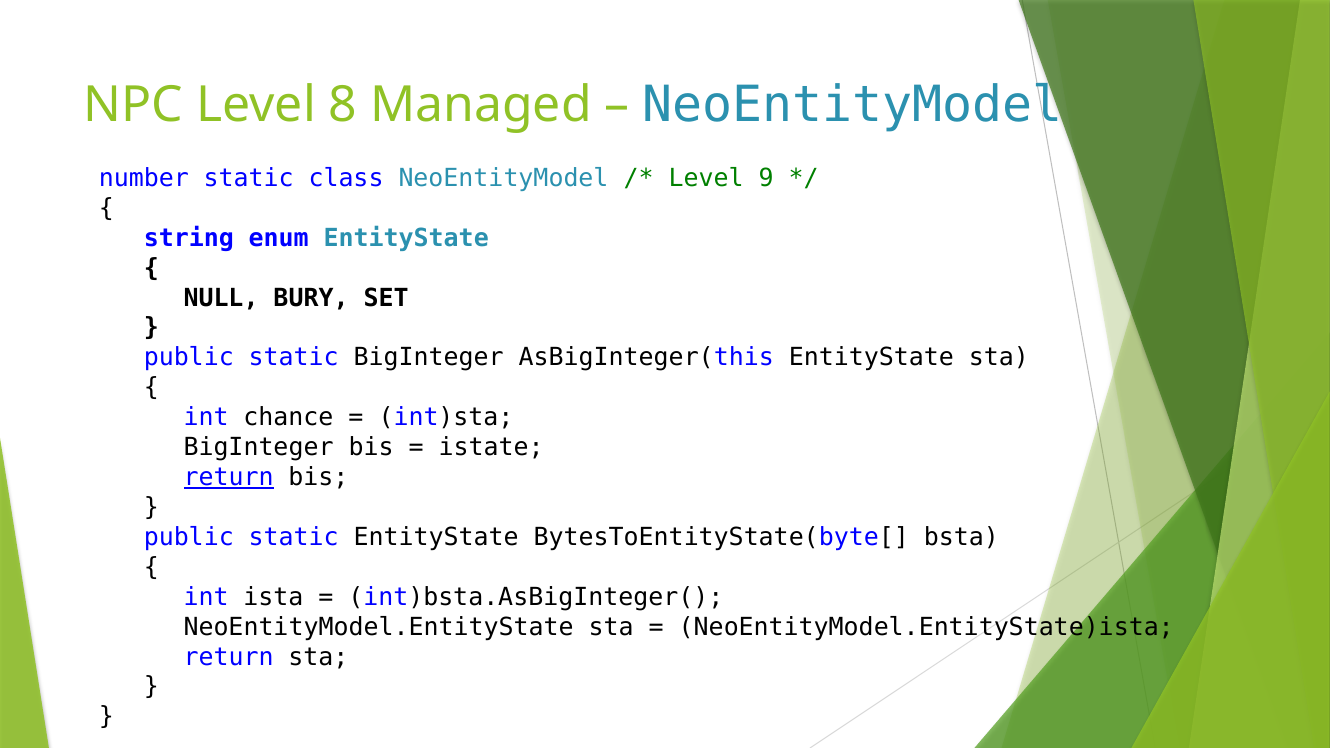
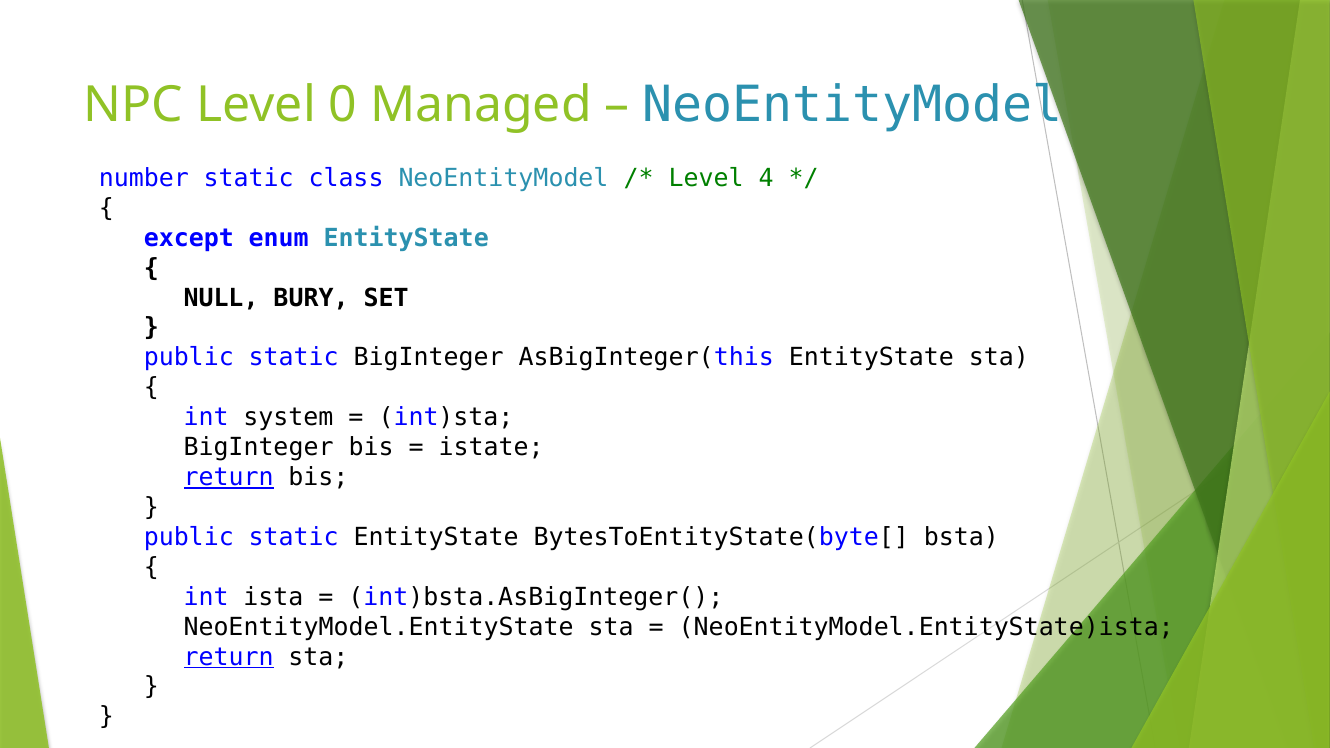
8: 8 -> 0
9: 9 -> 4
string: string -> except
chance: chance -> system
return at (229, 657) underline: none -> present
